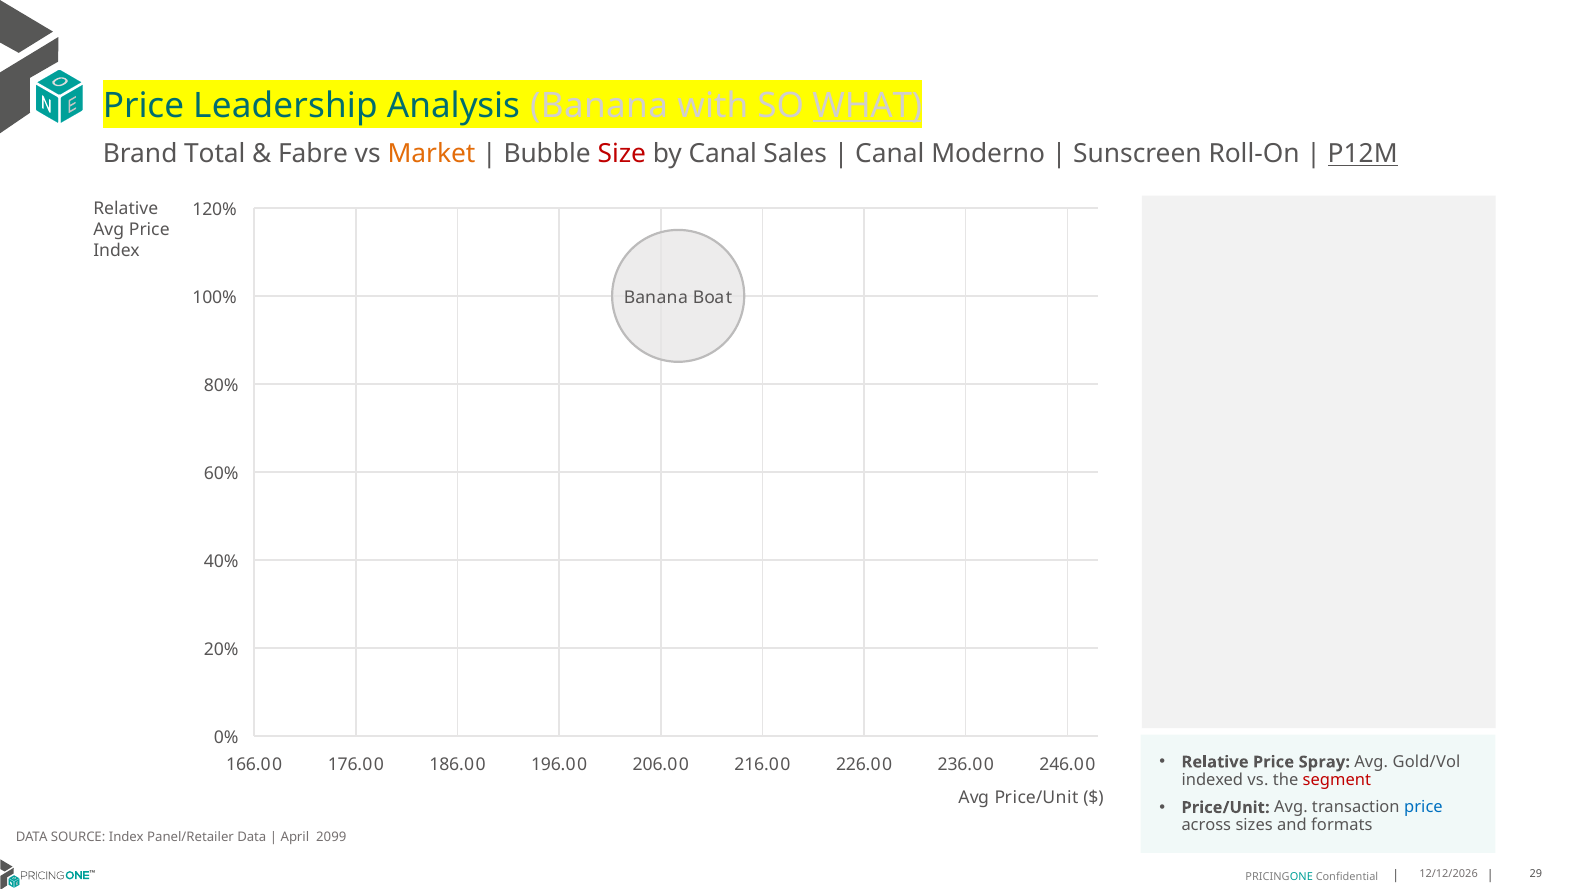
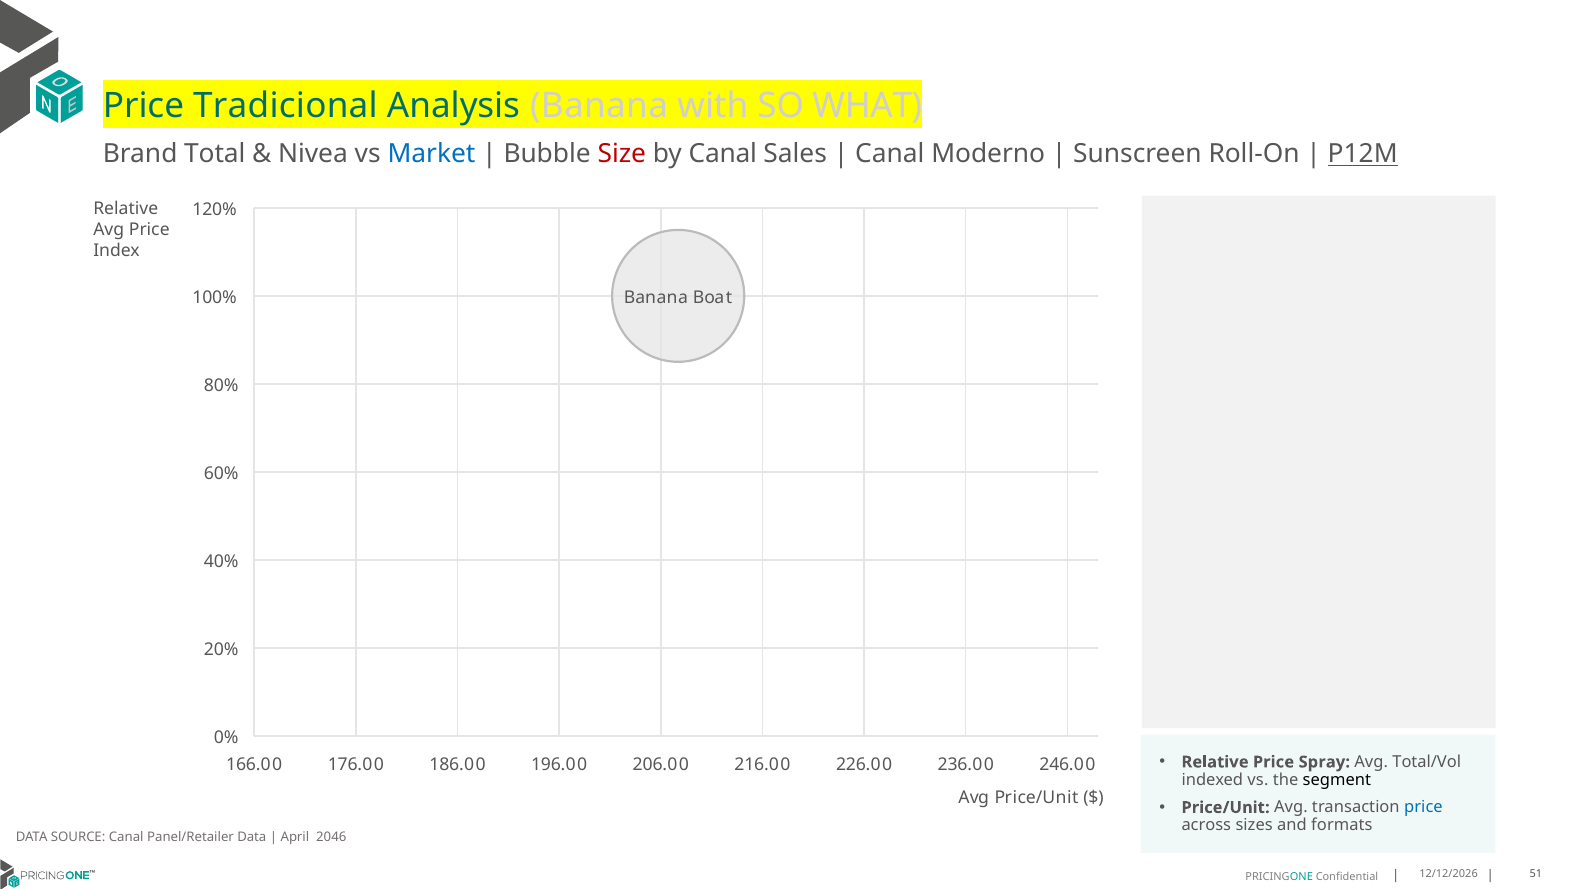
Leadership: Leadership -> Tradicional
WHAT underline: present -> none
Fabre: Fabre -> Nivea
Market colour: orange -> blue
Gold/Vol: Gold/Vol -> Total/Vol
segment colour: red -> black
SOURCE Index: Index -> Canal
2099: 2099 -> 2046
29: 29 -> 51
